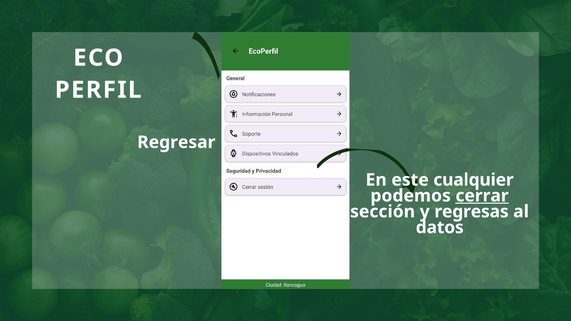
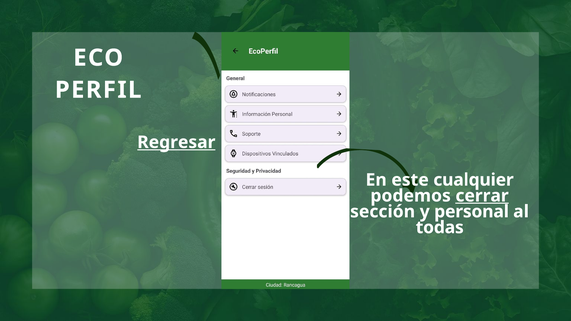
Regresar underline: none -> present
regresas: regresas -> personal
datos: datos -> todas
